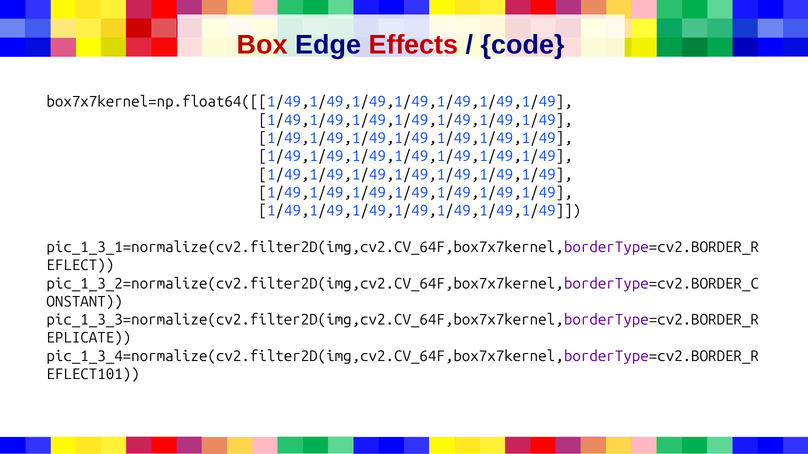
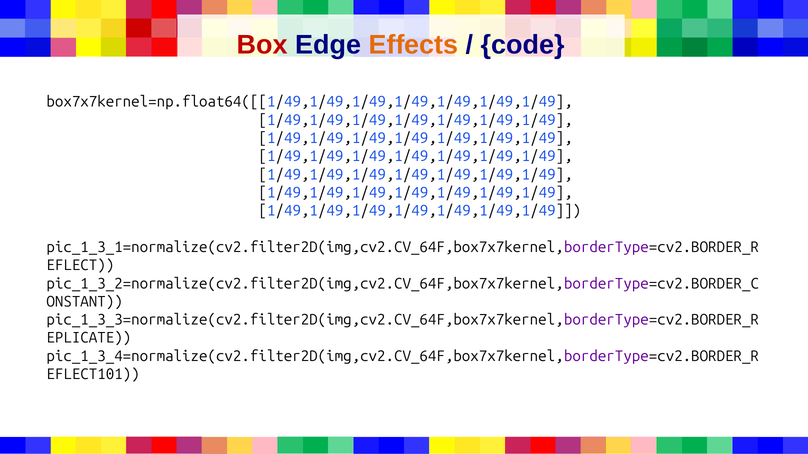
Effects colour: red -> orange
